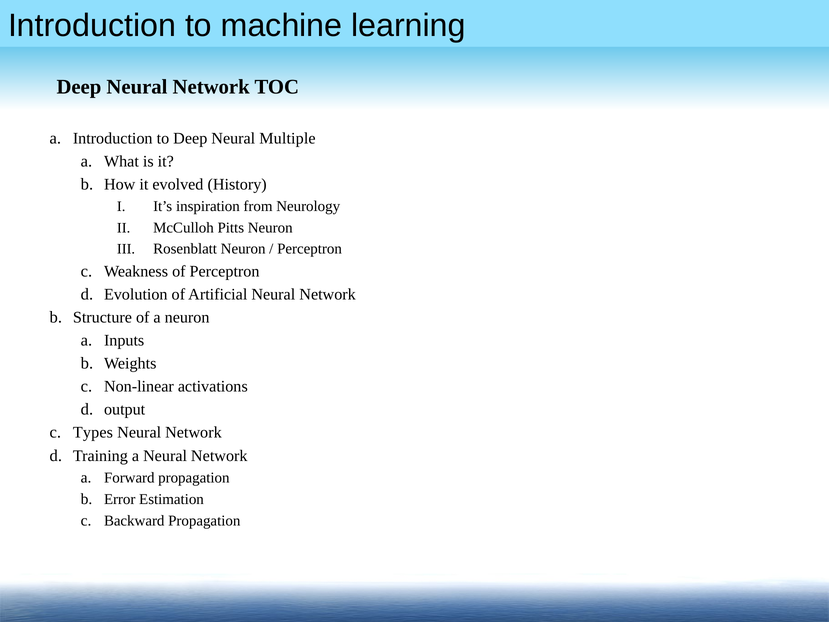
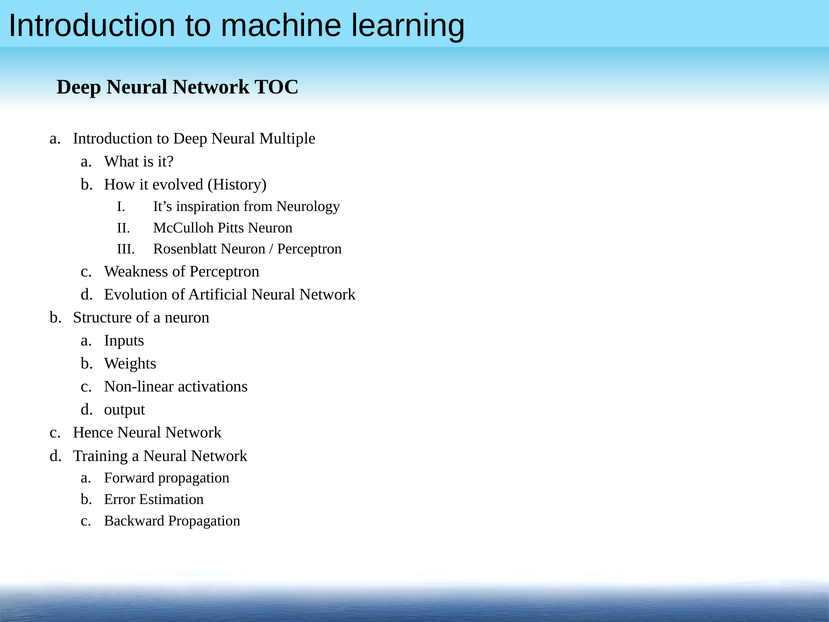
Types: Types -> Hence
